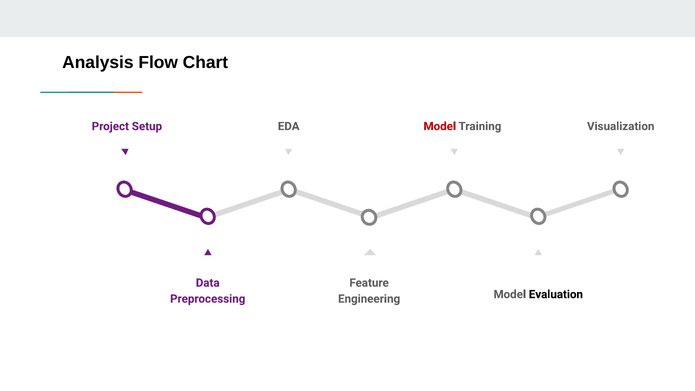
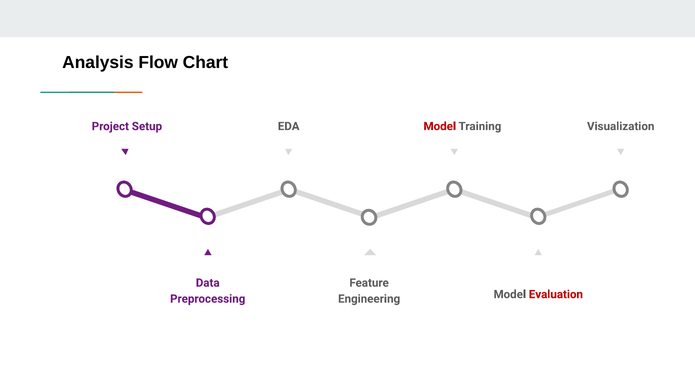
Evaluation colour: black -> red
